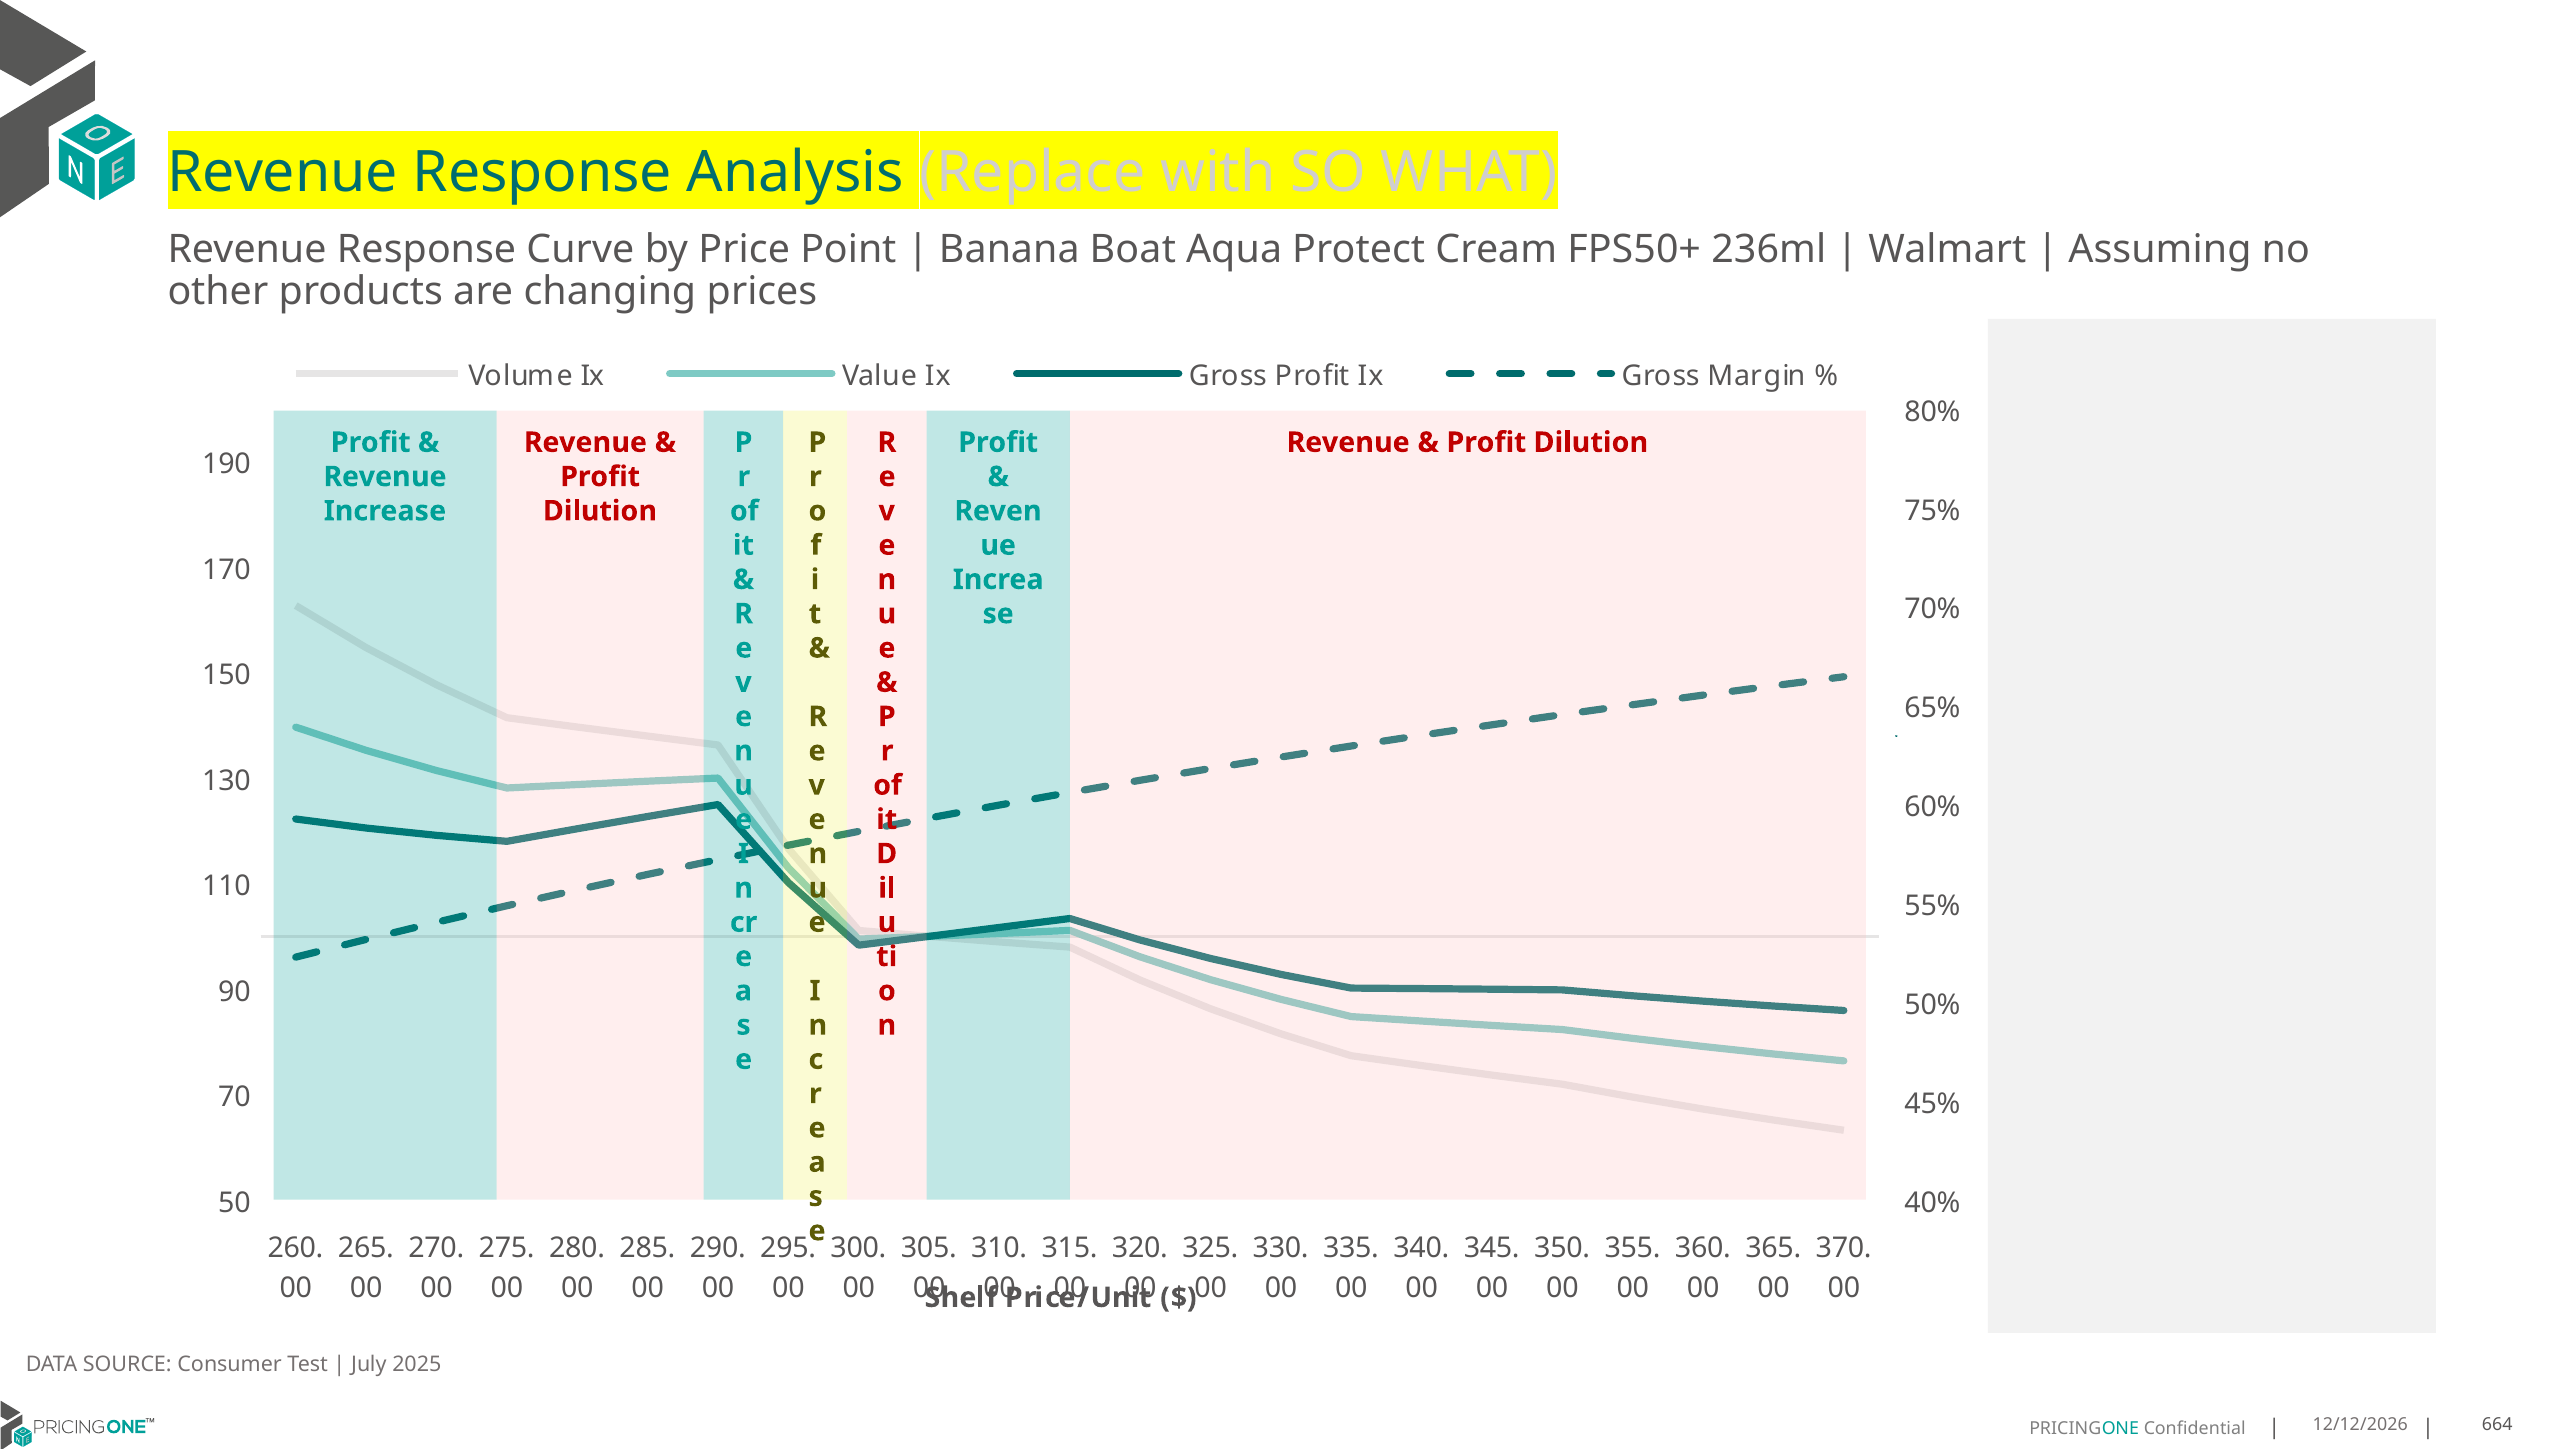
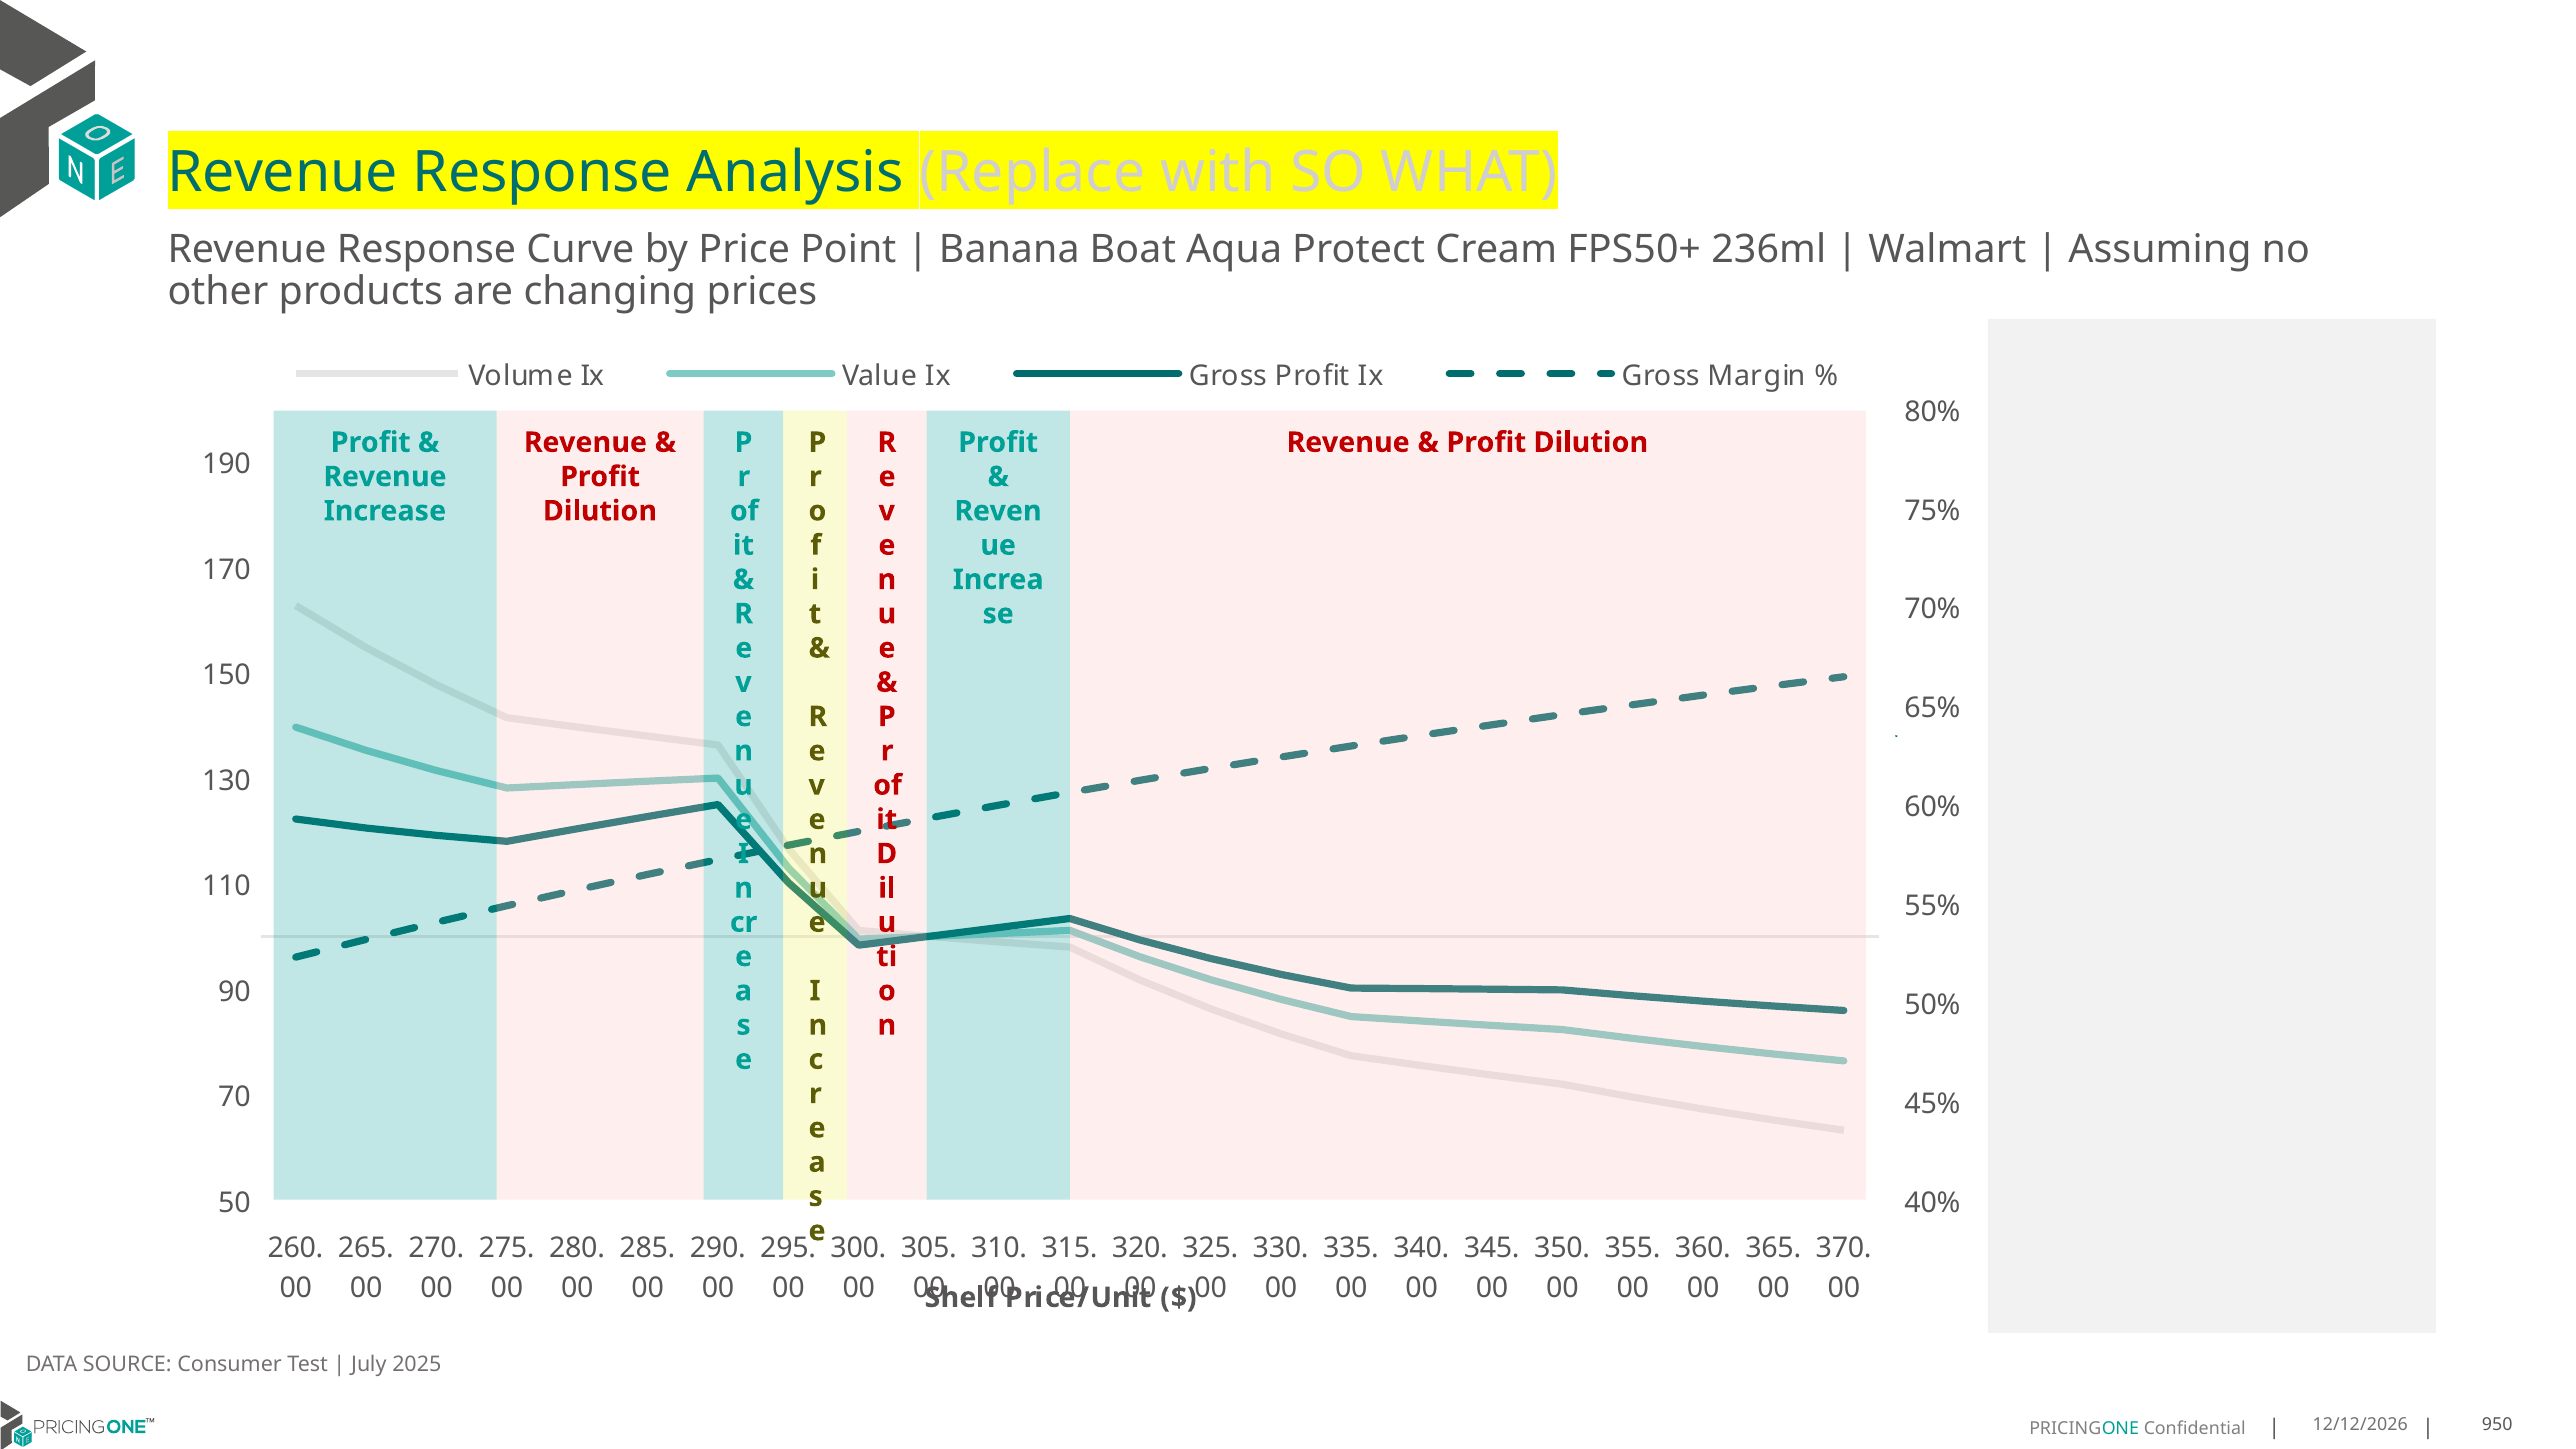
664: 664 -> 950
